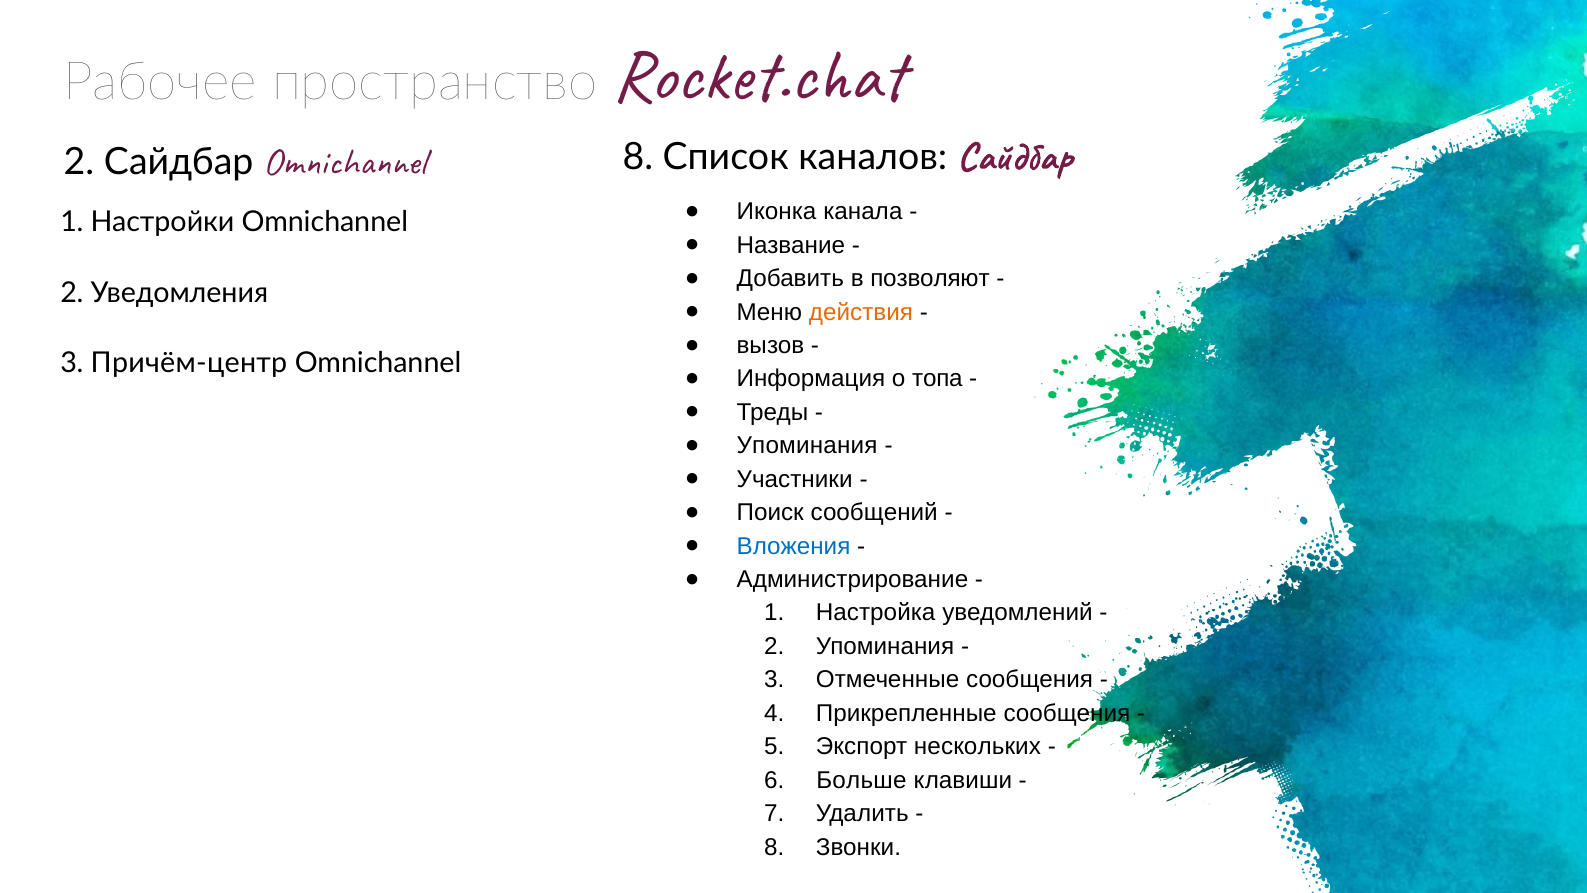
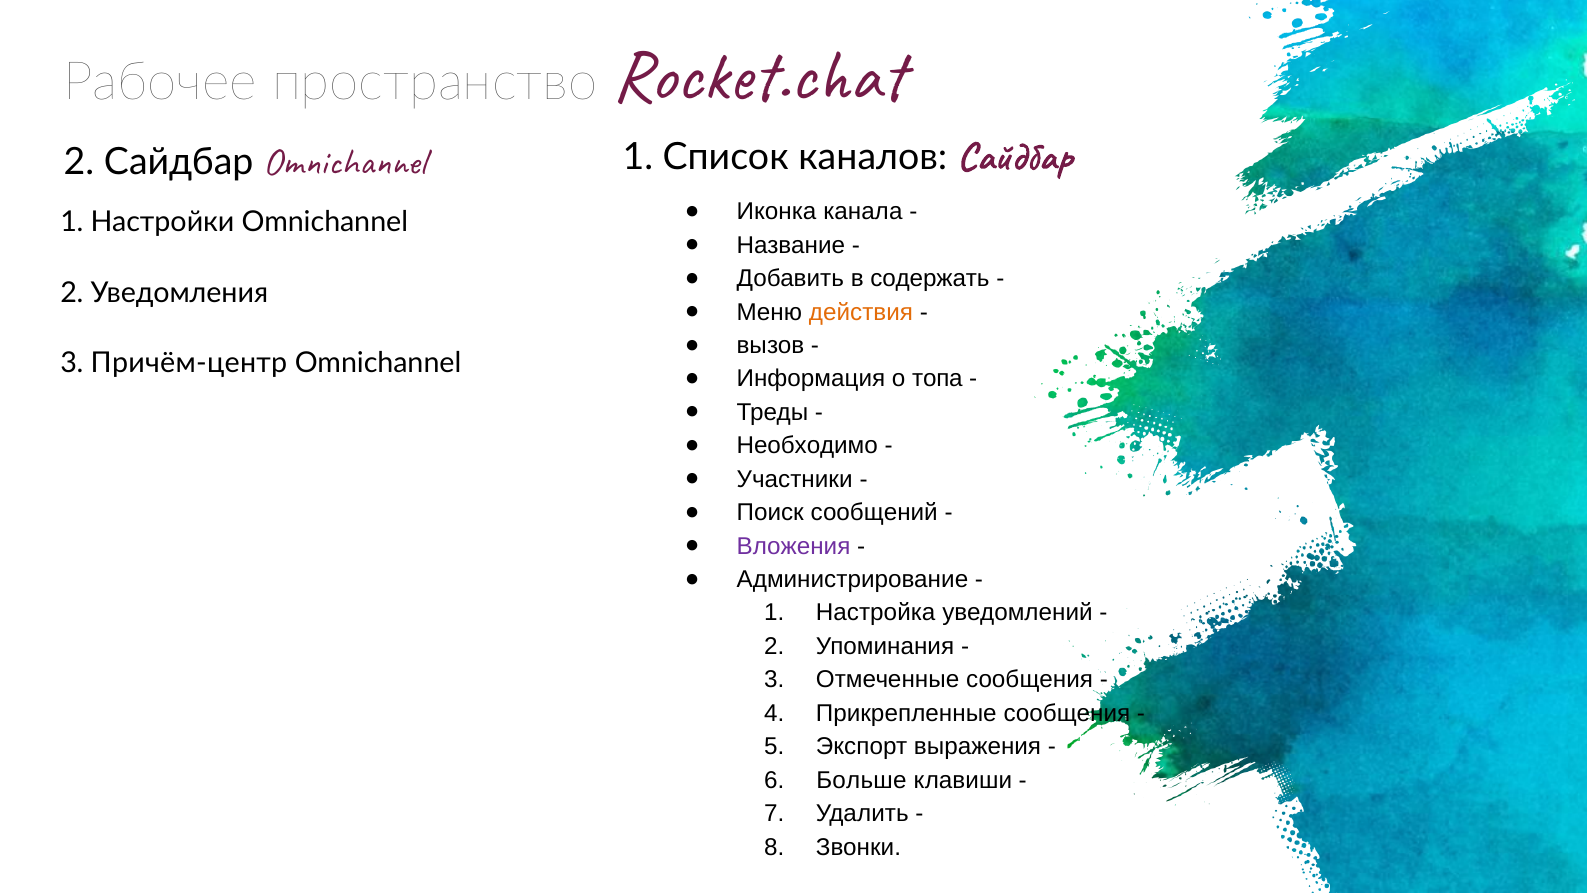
Omnichannel 8: 8 -> 1
позволяют: позволяют -> содержать
Упоминания at (807, 446): Упоминания -> Необходимо
Вложения colour: blue -> purple
нескольких: нескольких -> выражения
